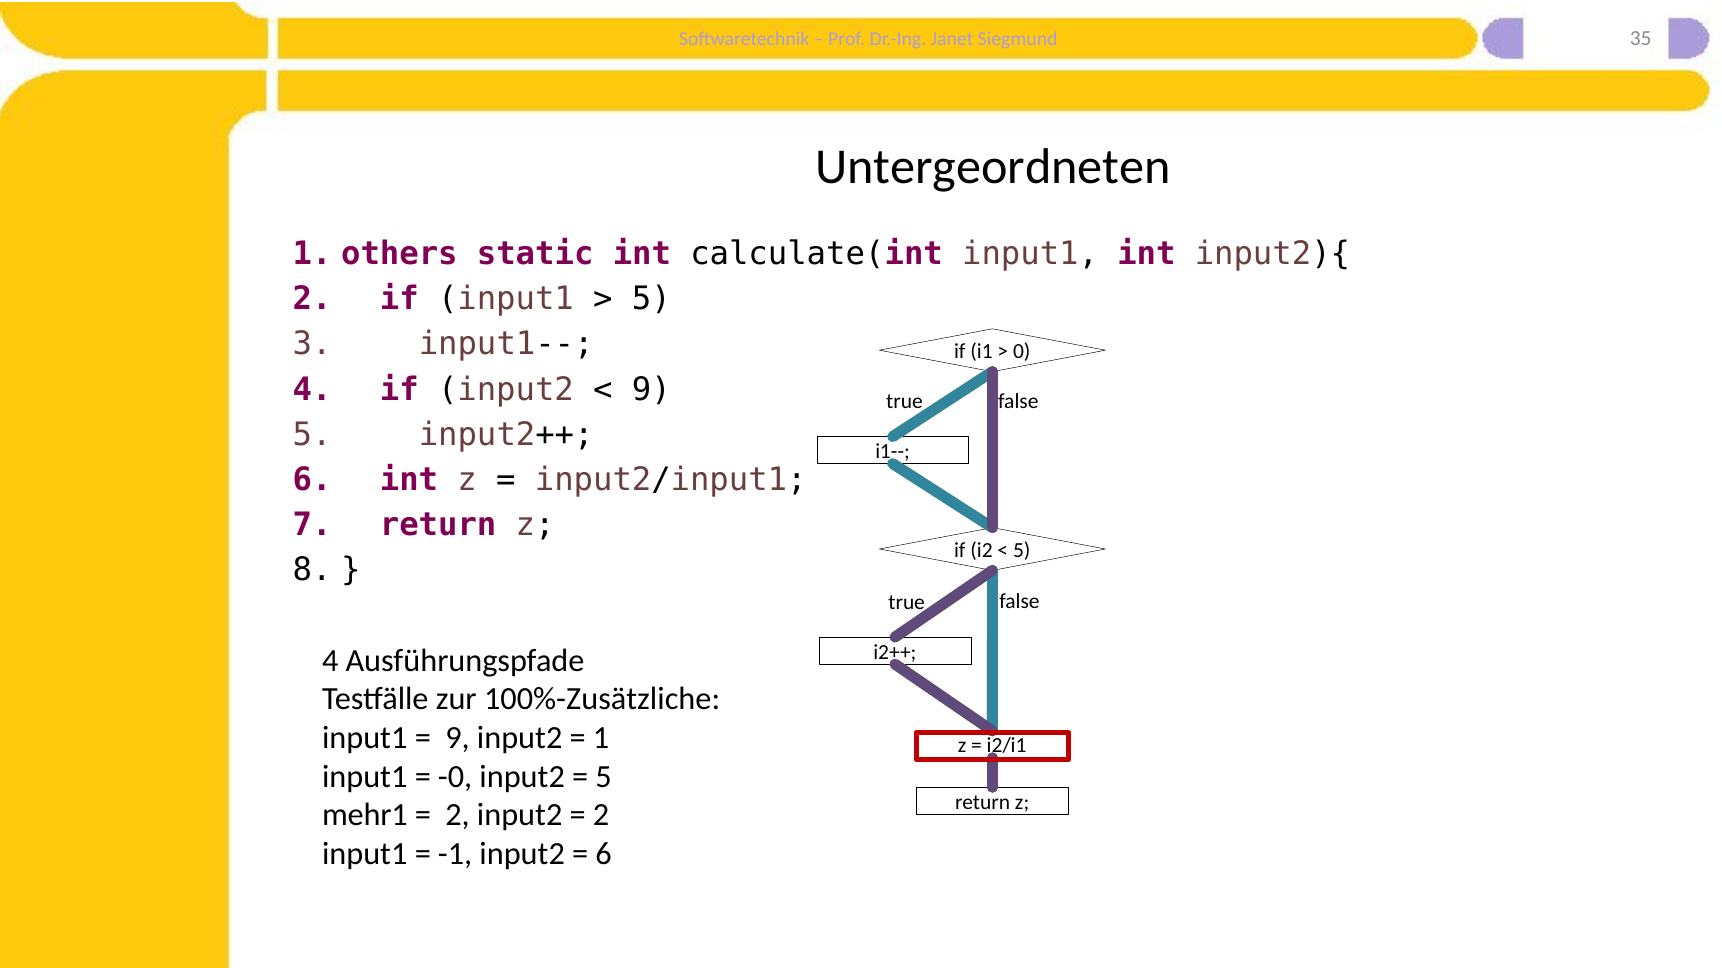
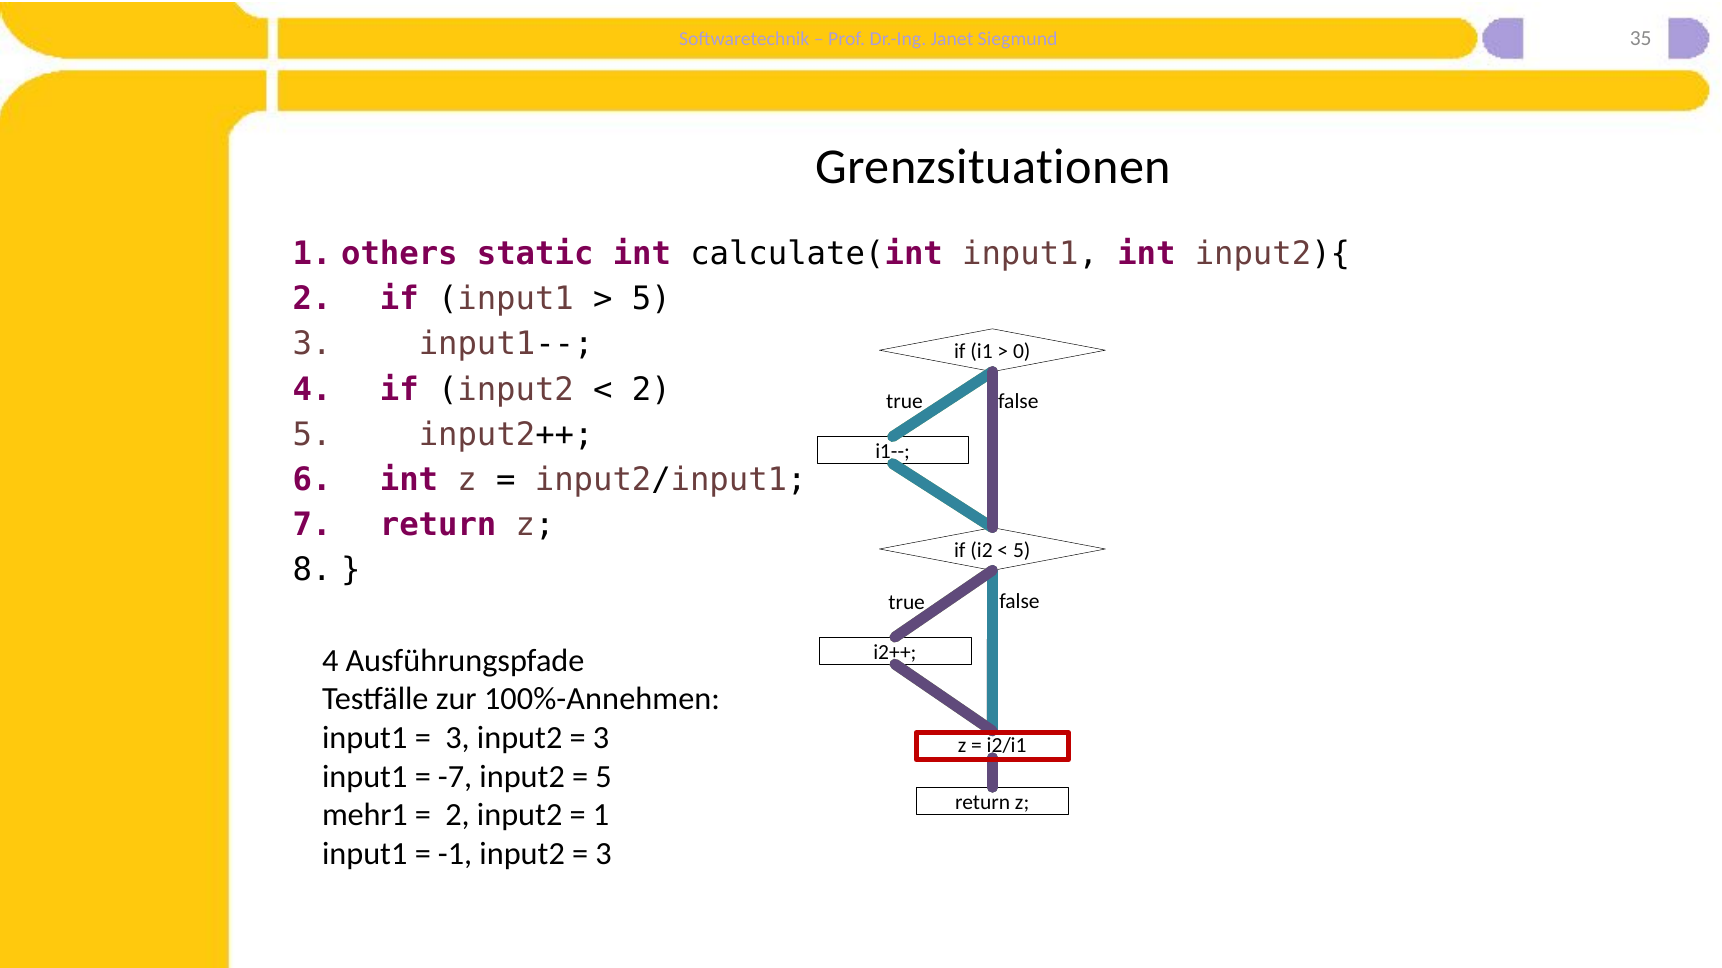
Untergeordneten: Untergeordneten -> Grenzsituationen
9 at (651, 390): 9 -> 2
100%-Zusätzliche: 100%-Zusätzliche -> 100%-Annehmen
9 at (457, 738): 9 -> 3
1 at (601, 738): 1 -> 3
-0: -0 -> -7
2 at (601, 816): 2 -> 1
6 at (604, 855): 6 -> 3
